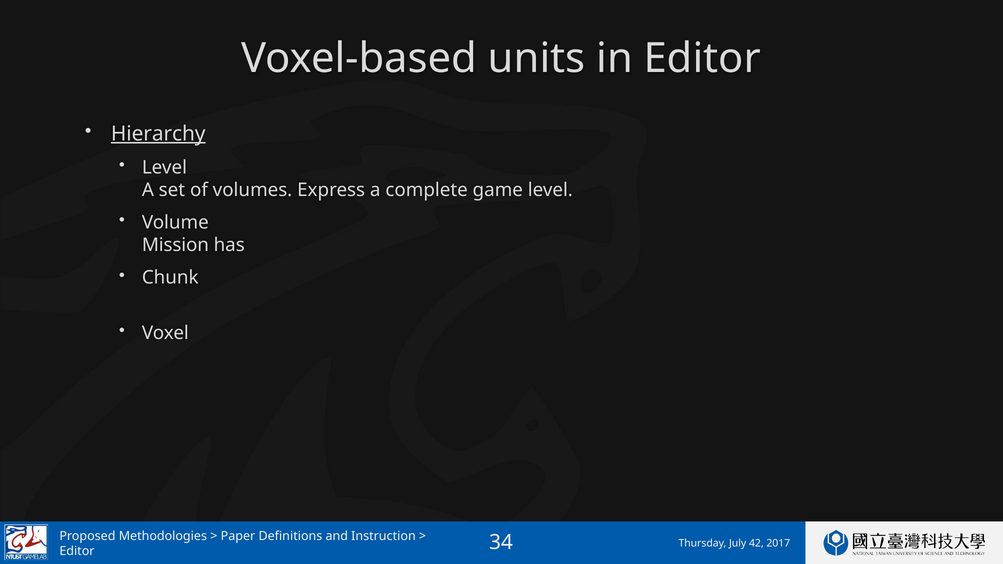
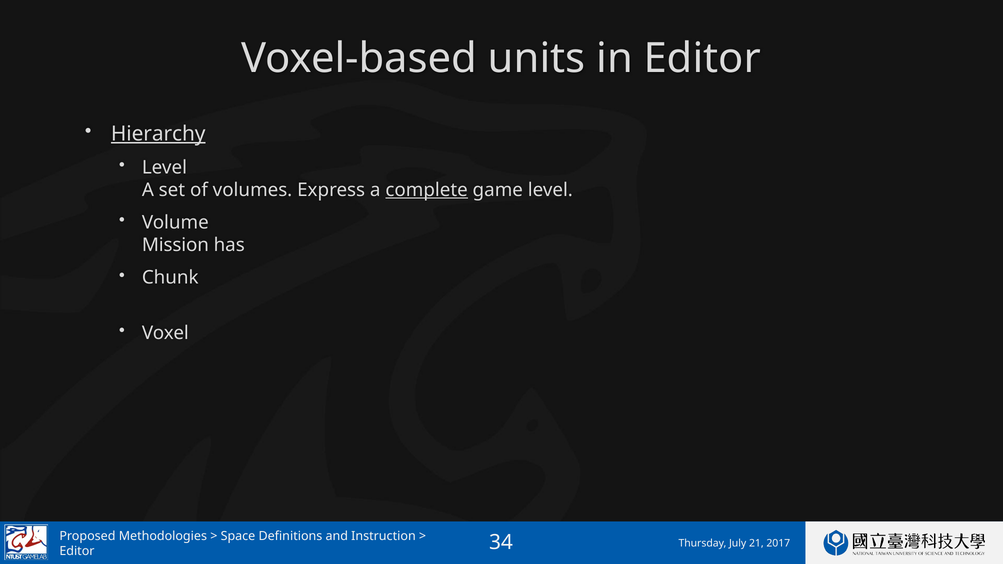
complete underline: none -> present
Paper: Paper -> Space
42: 42 -> 21
